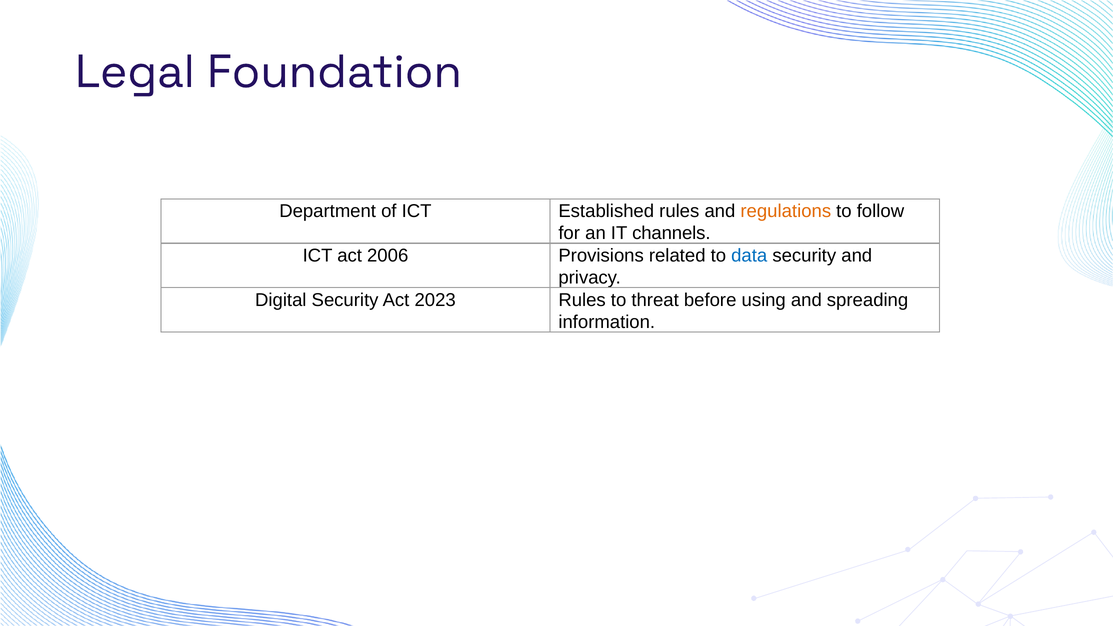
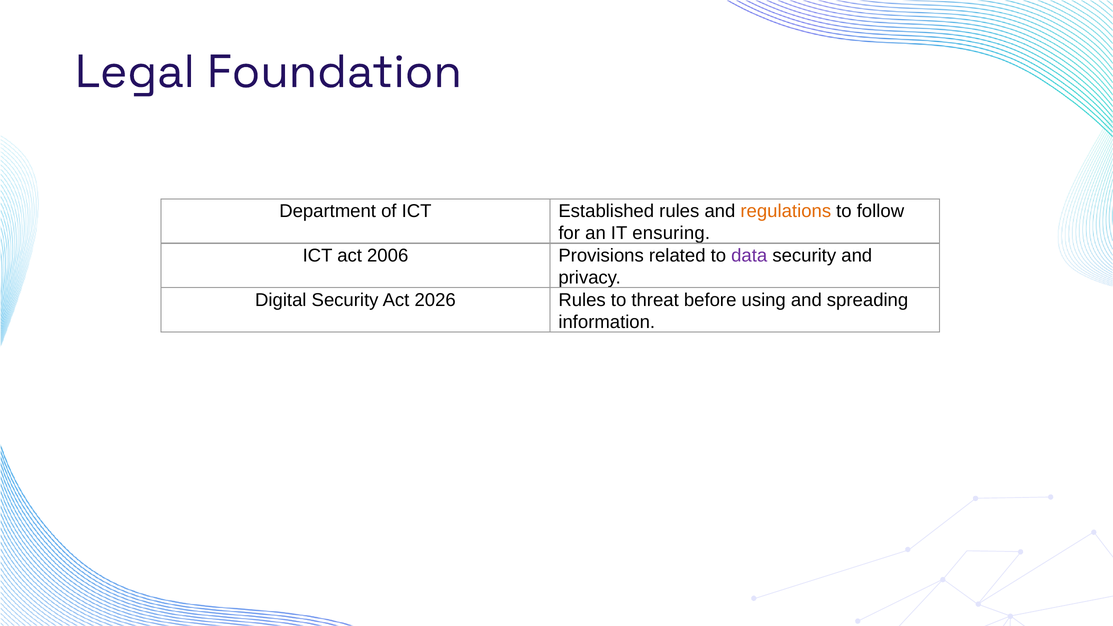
channels: channels -> ensuring
data colour: blue -> purple
2023: 2023 -> 2026
